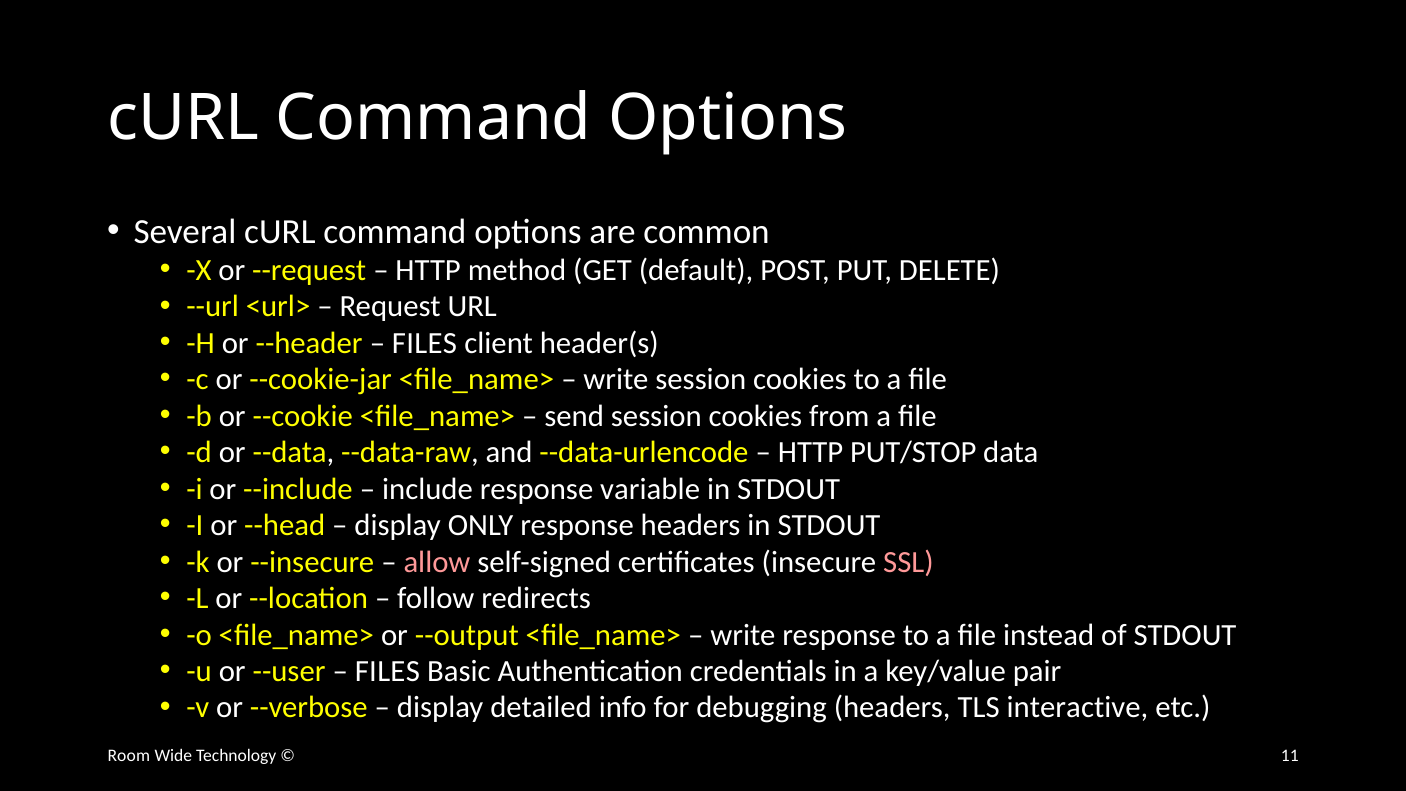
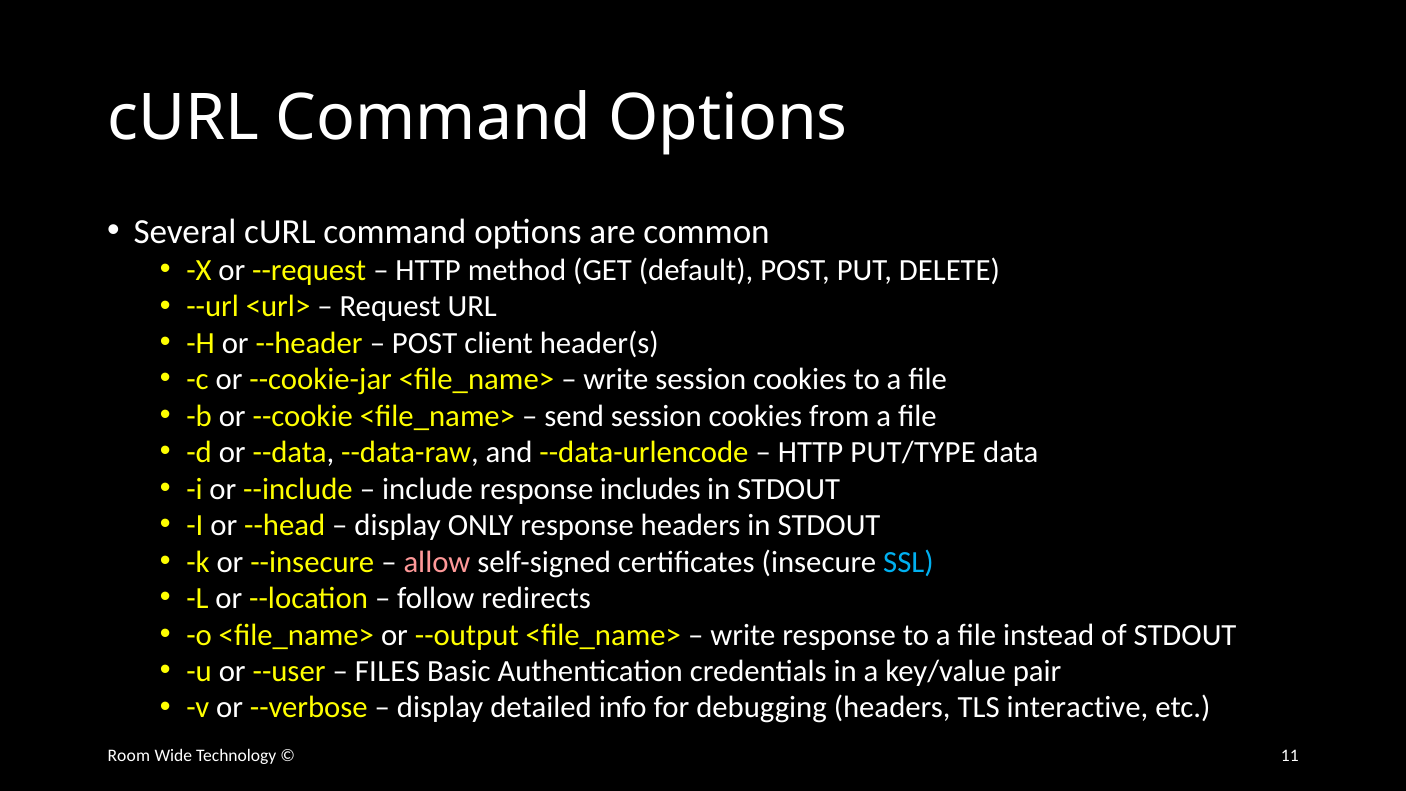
FILES at (424, 343): FILES -> POST
PUT/STOP: PUT/STOP -> PUT/TYPE
variable: variable -> includes
SSL colour: pink -> light blue
